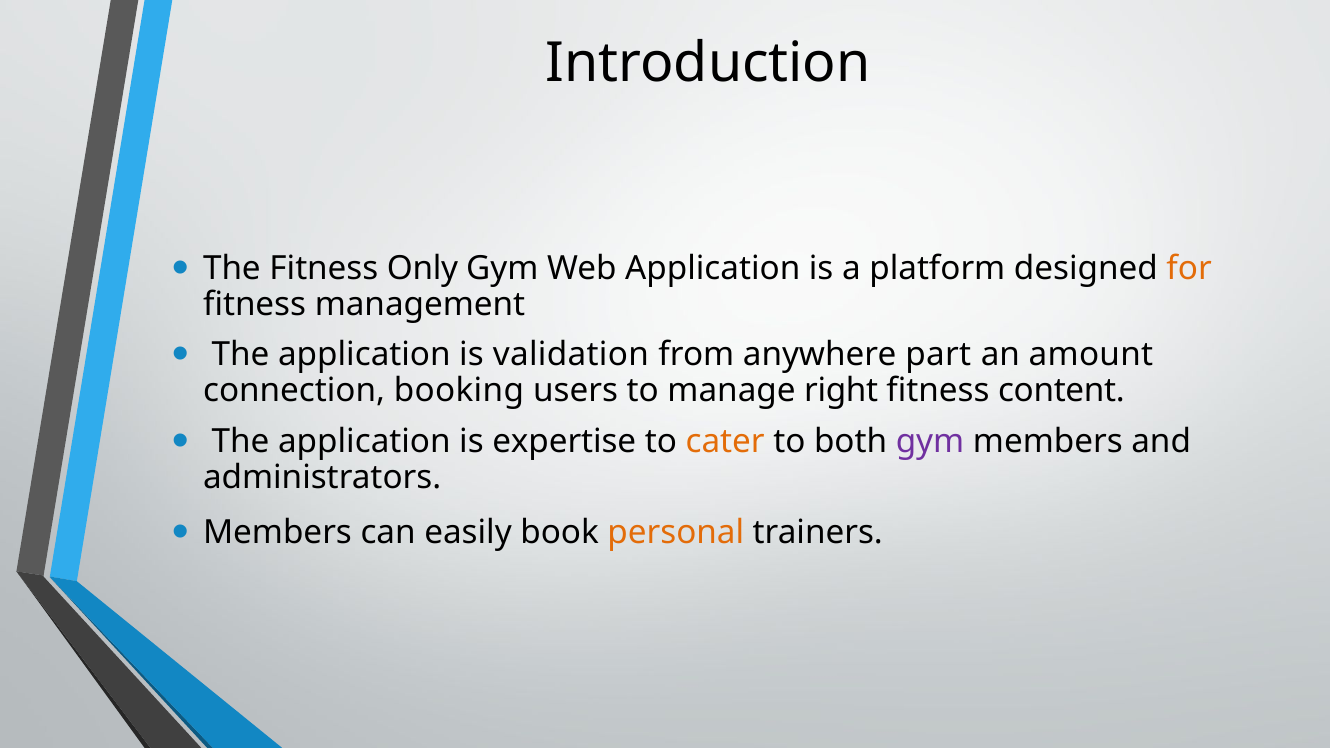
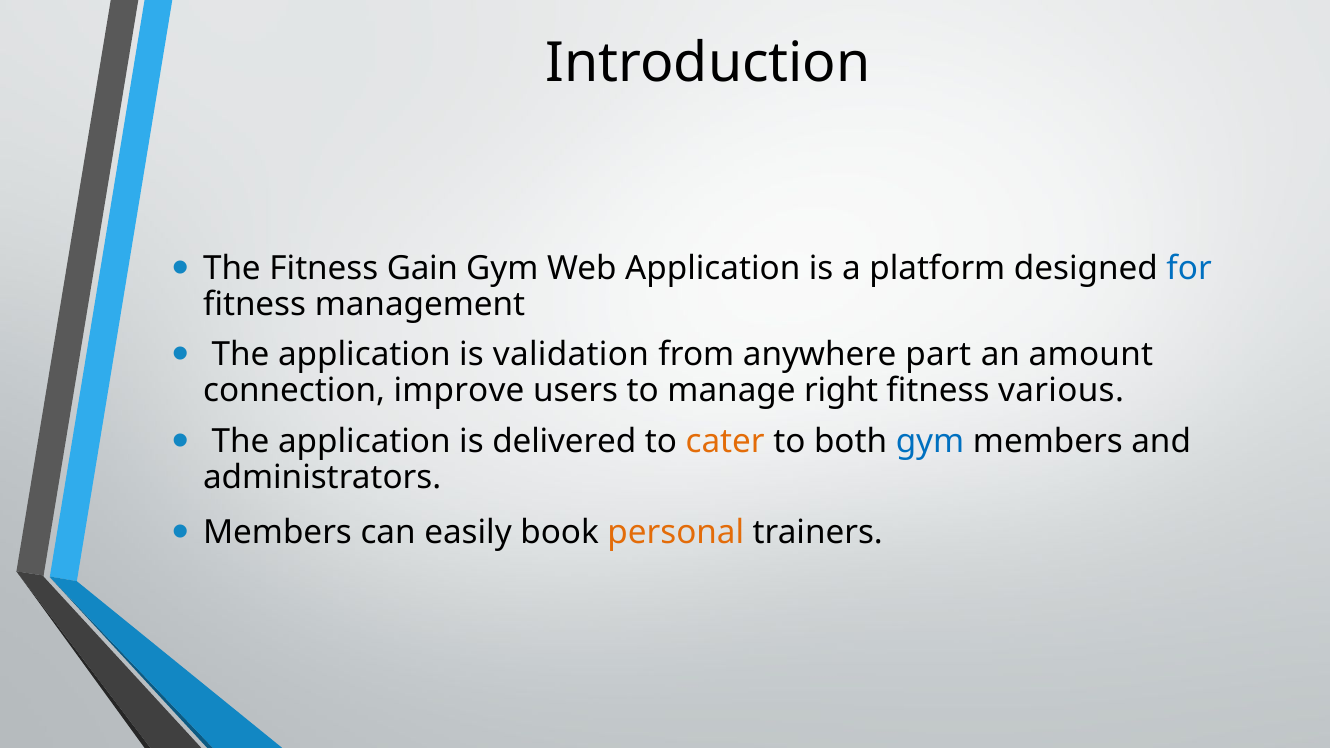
Only: Only -> Gain
for colour: orange -> blue
booking: booking -> improve
content: content -> various
expertise: expertise -> delivered
gym at (930, 442) colour: purple -> blue
